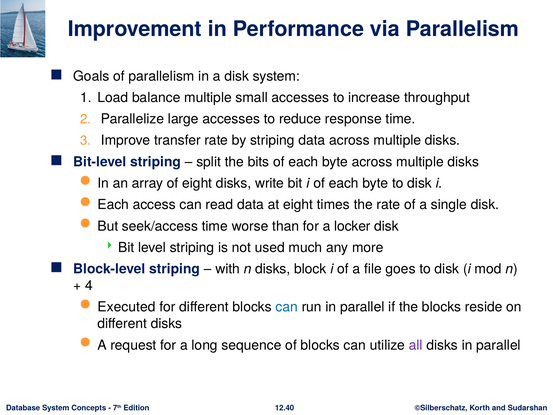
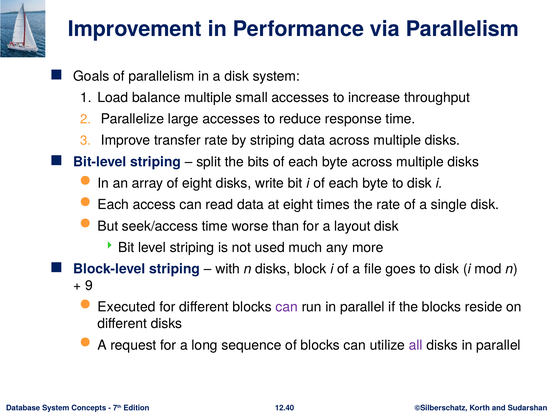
locker: locker -> layout
4: 4 -> 9
can at (287, 307) colour: blue -> purple
